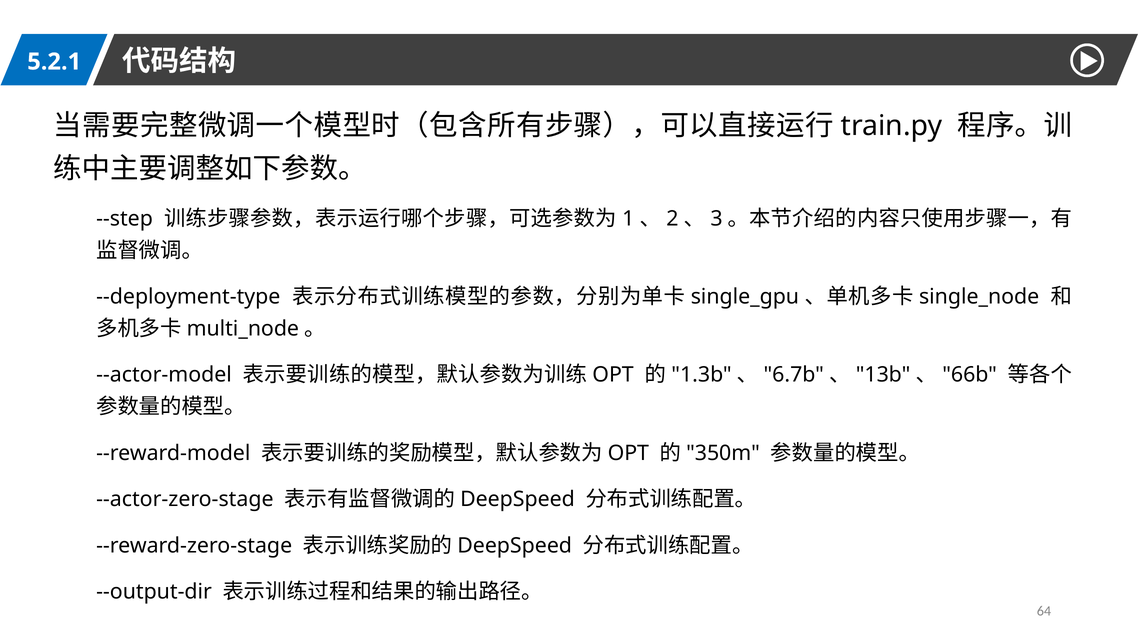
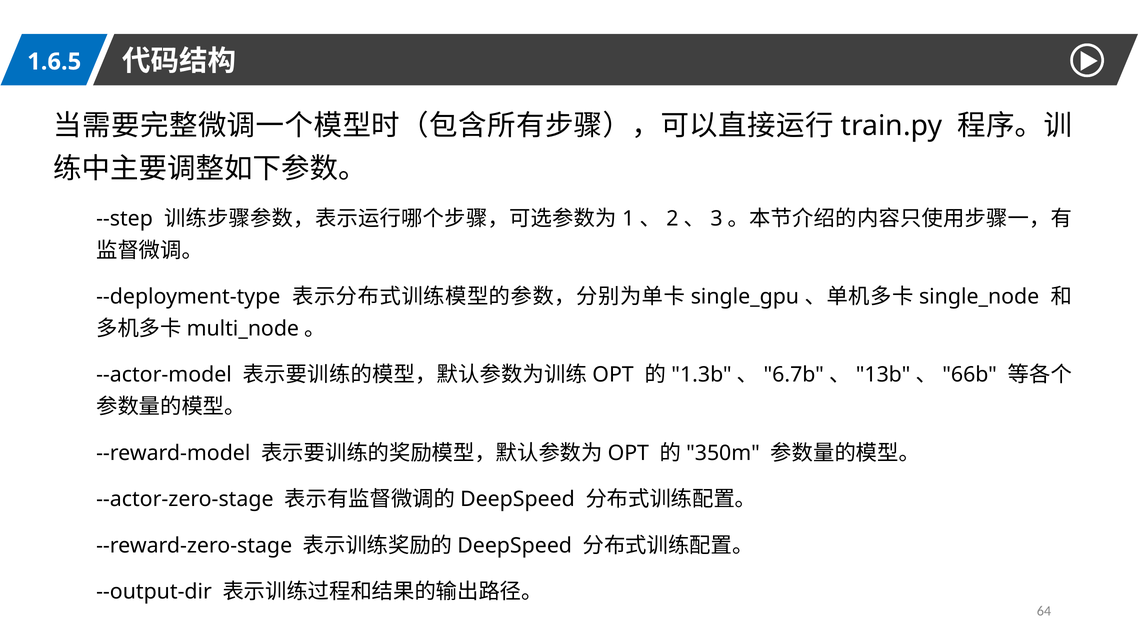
5.2.1: 5.2.1 -> 1.6.5
